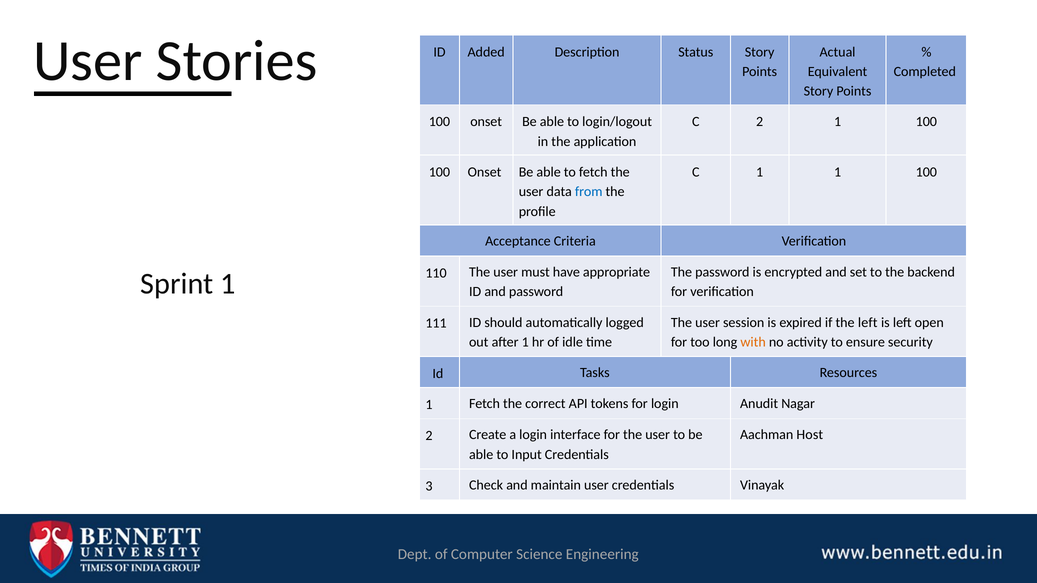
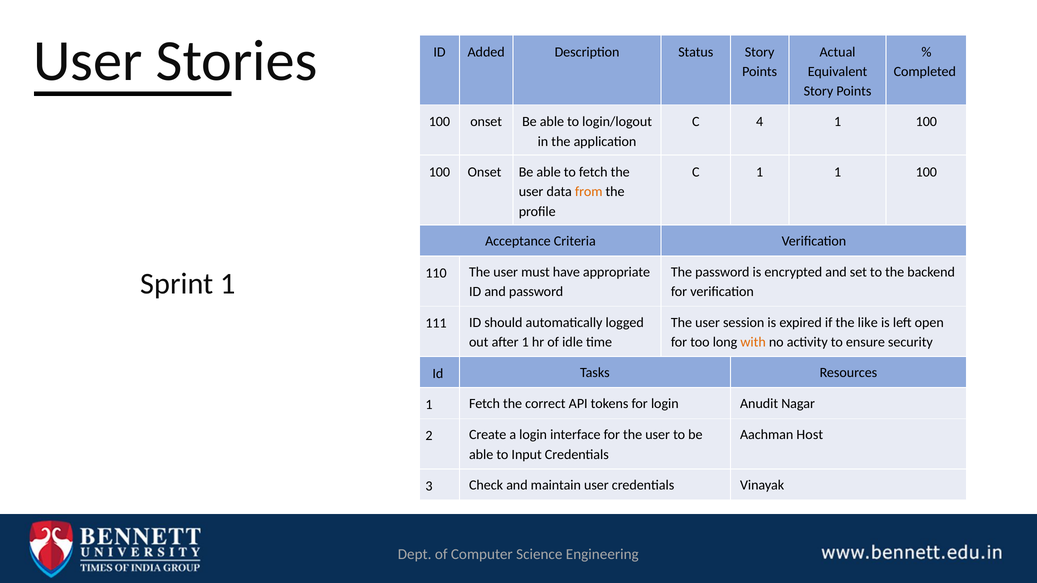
C 2: 2 -> 4
from colour: blue -> orange
the left: left -> like
